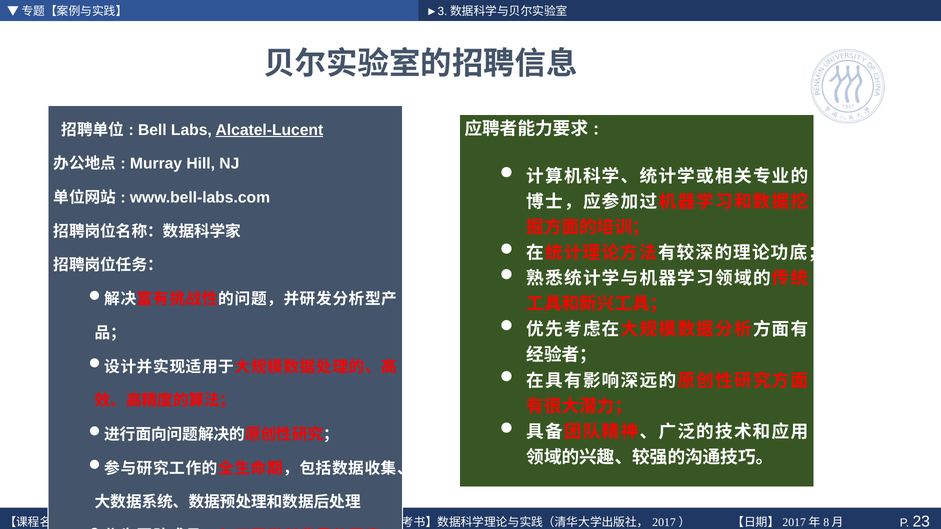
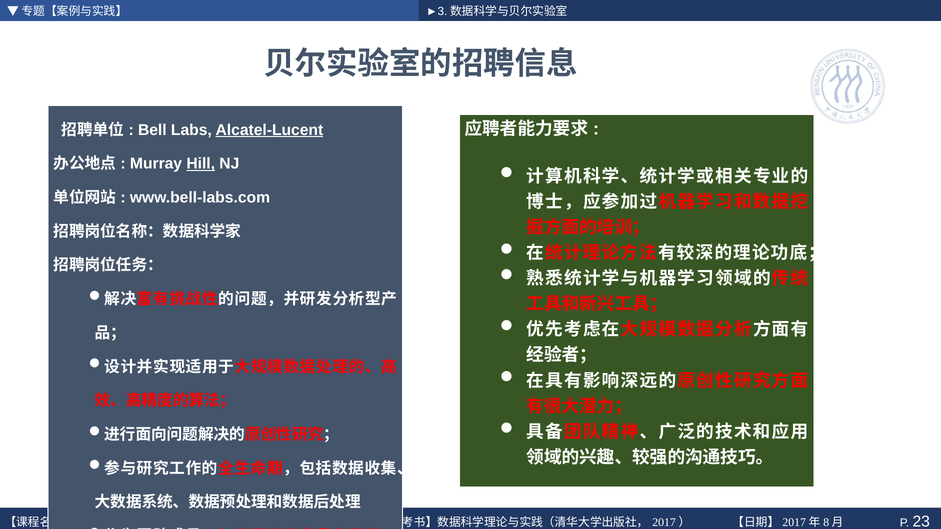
Hill underline: none -> present
